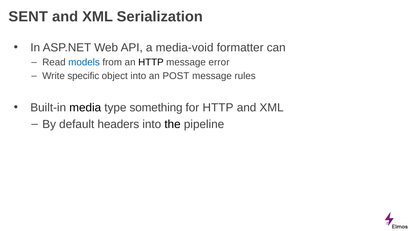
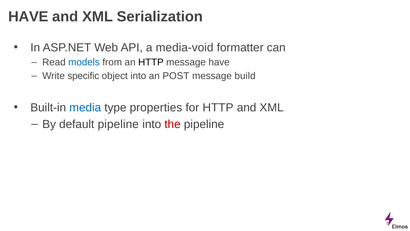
SENT at (28, 17): SENT -> HAVE
message error: error -> have
rules: rules -> build
media colour: black -> blue
something: something -> properties
default headers: headers -> pipeline
the colour: black -> red
